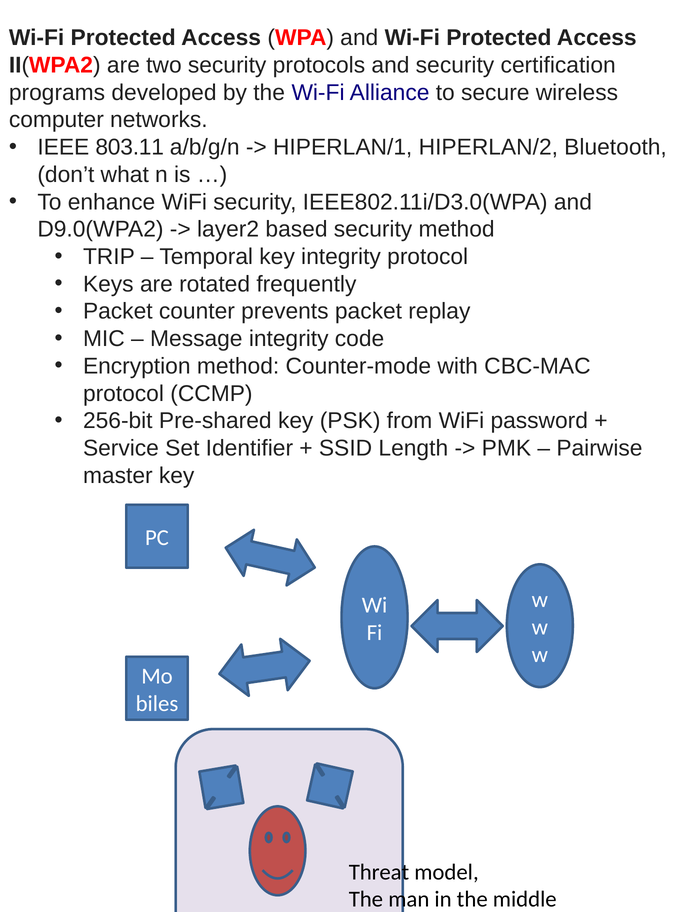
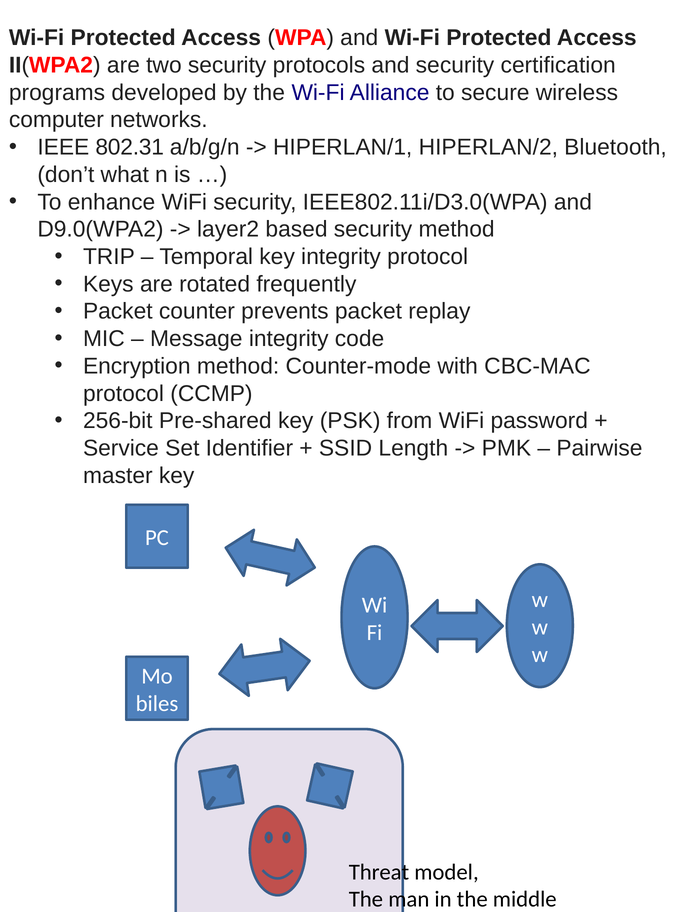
803.11: 803.11 -> 802.31
